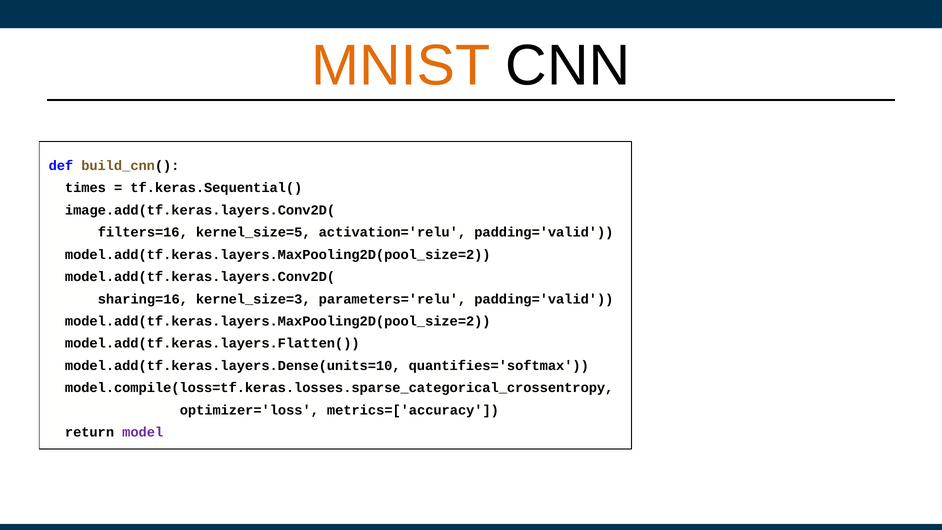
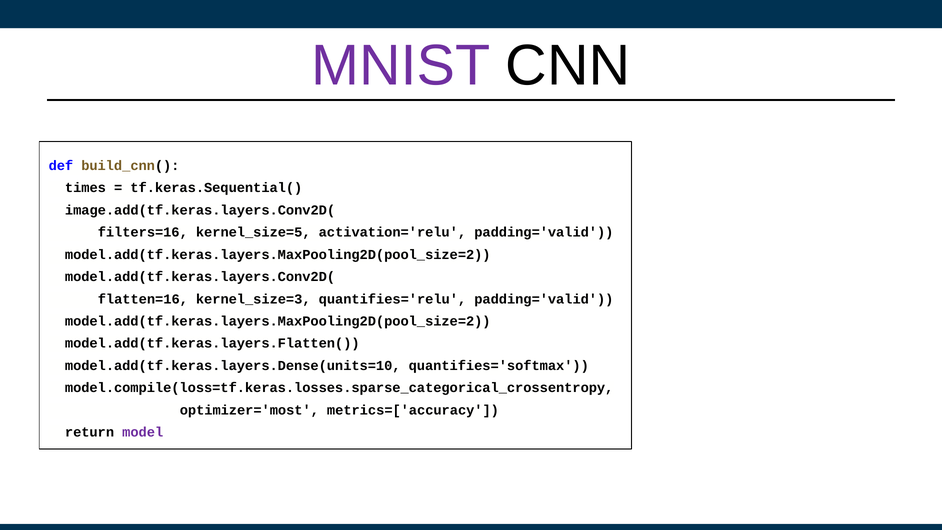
MNIST colour: orange -> purple
sharing=16: sharing=16 -> flatten=16
parameters='relu: parameters='relu -> quantifies='relu
optimizer='loss: optimizer='loss -> optimizer='most
